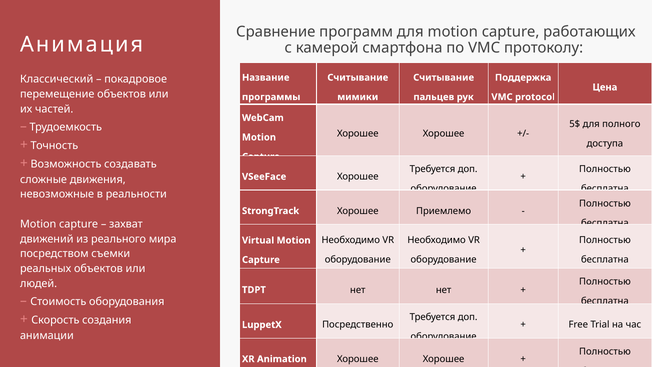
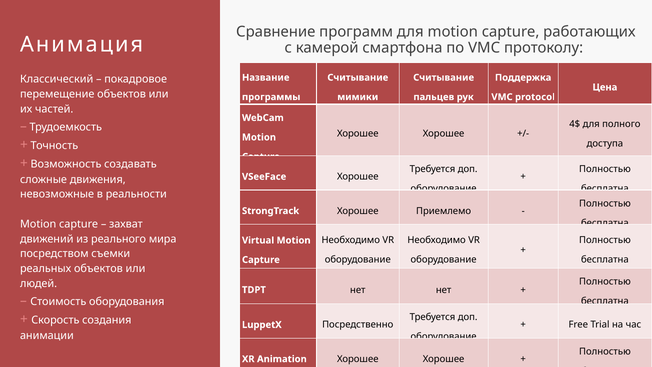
5$: 5$ -> 4$
